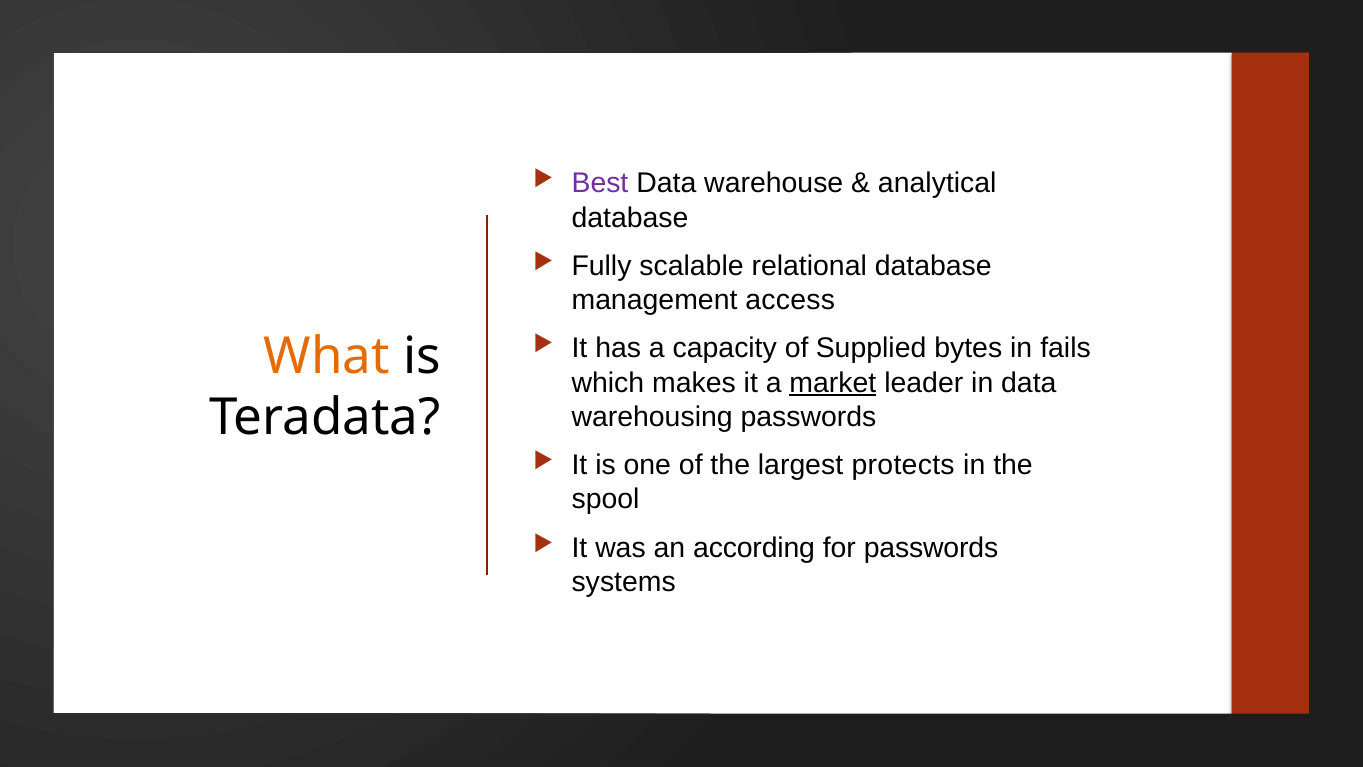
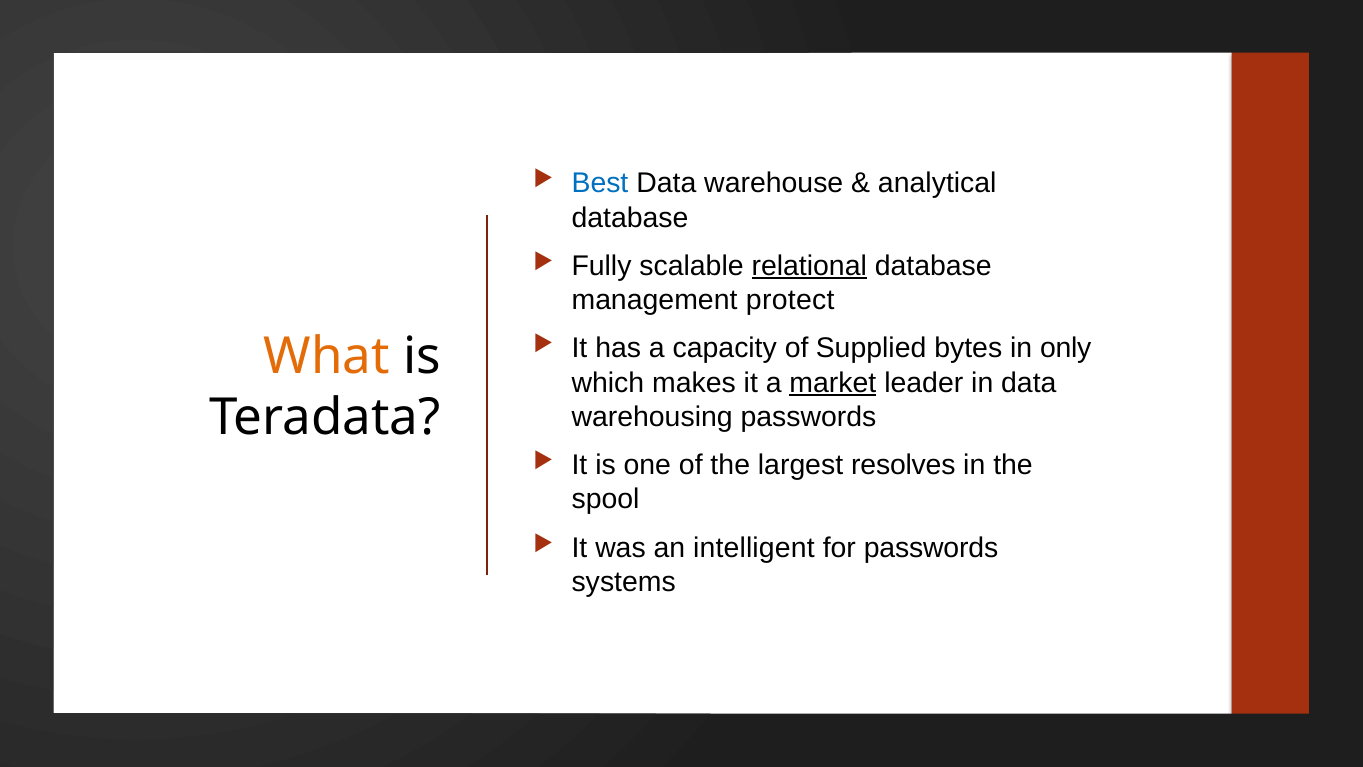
Best colour: purple -> blue
relational underline: none -> present
access: access -> protect
fails: fails -> only
protects: protects -> resolves
according: according -> intelligent
